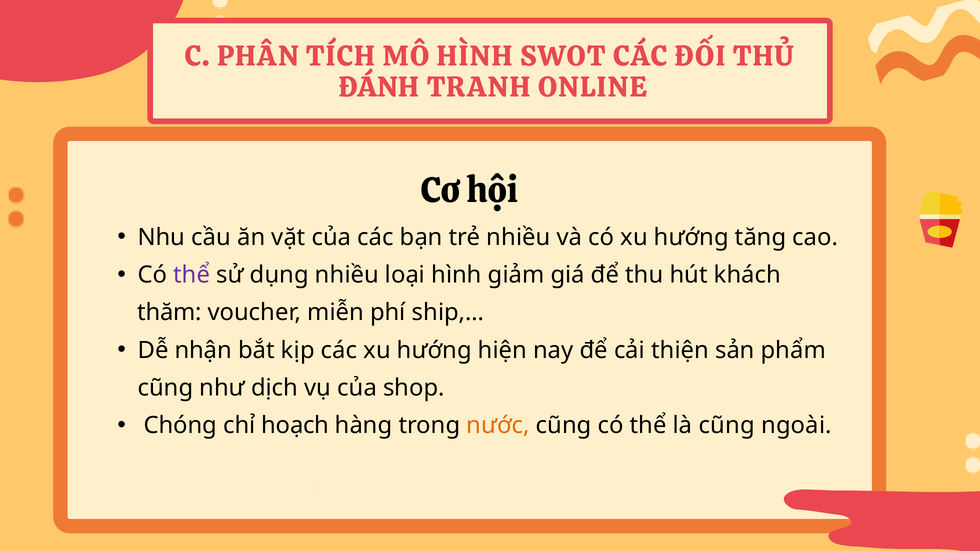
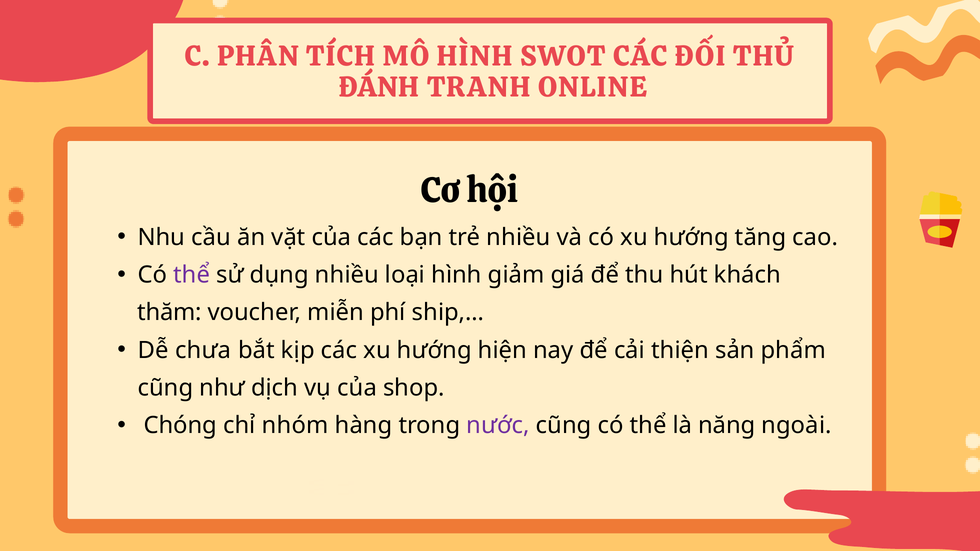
nhận: nhận -> chưa
hoạch: hoạch -> nhóm
nước colour: orange -> purple
là cũng: cũng -> năng
